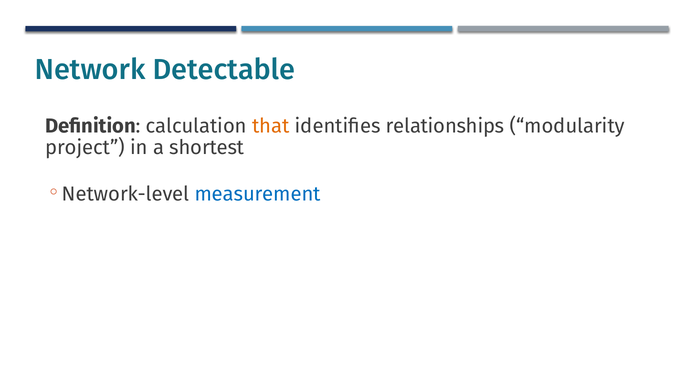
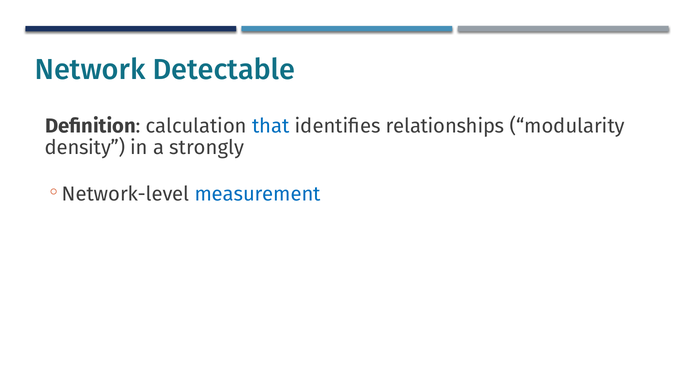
that colour: orange -> blue
project: project -> density
shortest: shortest -> strongly
